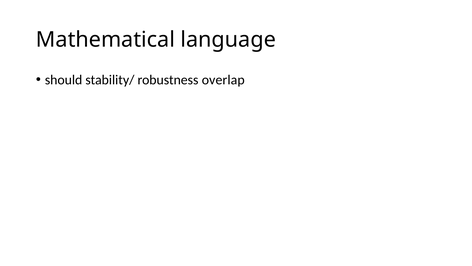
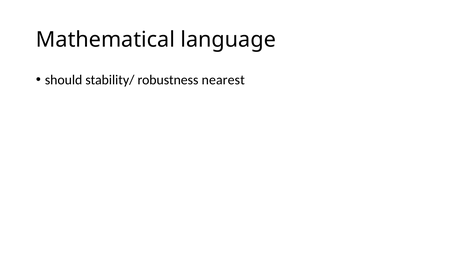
overlap: overlap -> nearest
